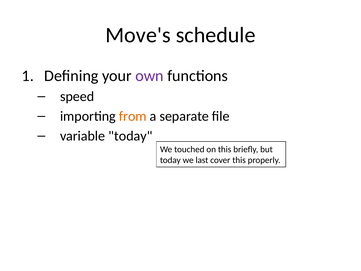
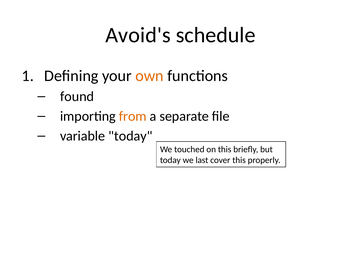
Move's: Move's -> Avoid's
own colour: purple -> orange
speed: speed -> found
